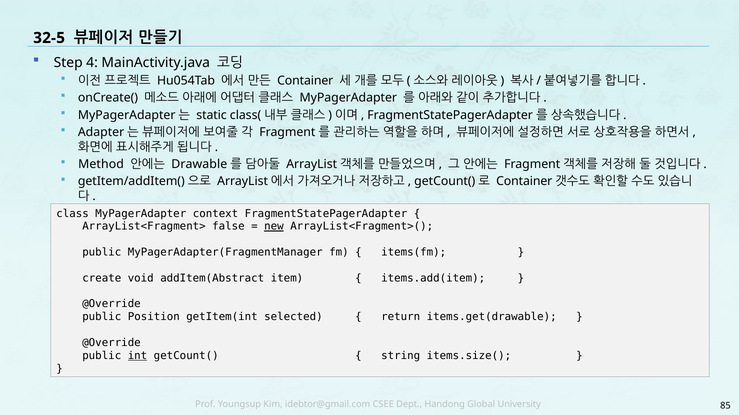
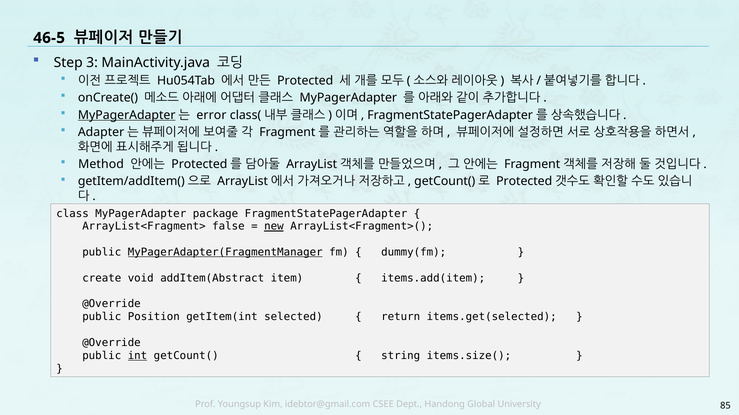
32-5: 32-5 -> 46-5
4: 4 -> 3
Container at (305, 81): Container -> Protected
MyPagerAdapter at (127, 115) underline: none -> present
static: static -> error
Drawable at (199, 165): Drawable -> Protected
Container at (524, 182): Container -> Protected
context: context -> package
MyPagerAdapter(FragmentManager underline: none -> present
items(fm: items(fm -> dummy(fm
items.get(drawable: items.get(drawable -> items.get(selected
